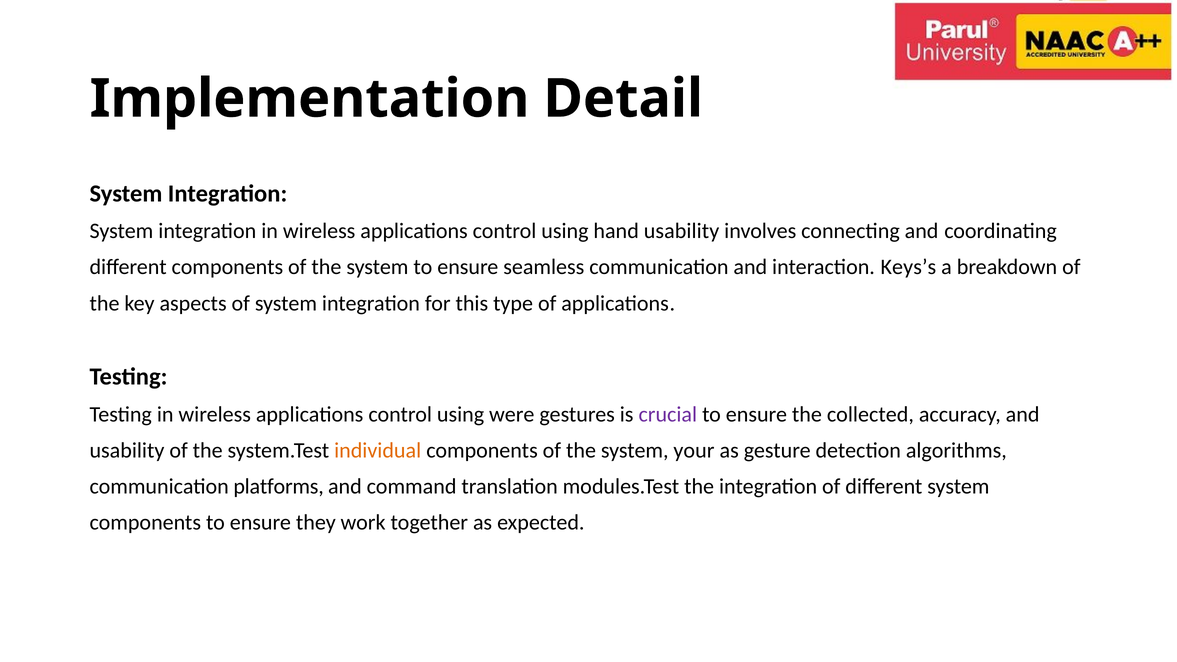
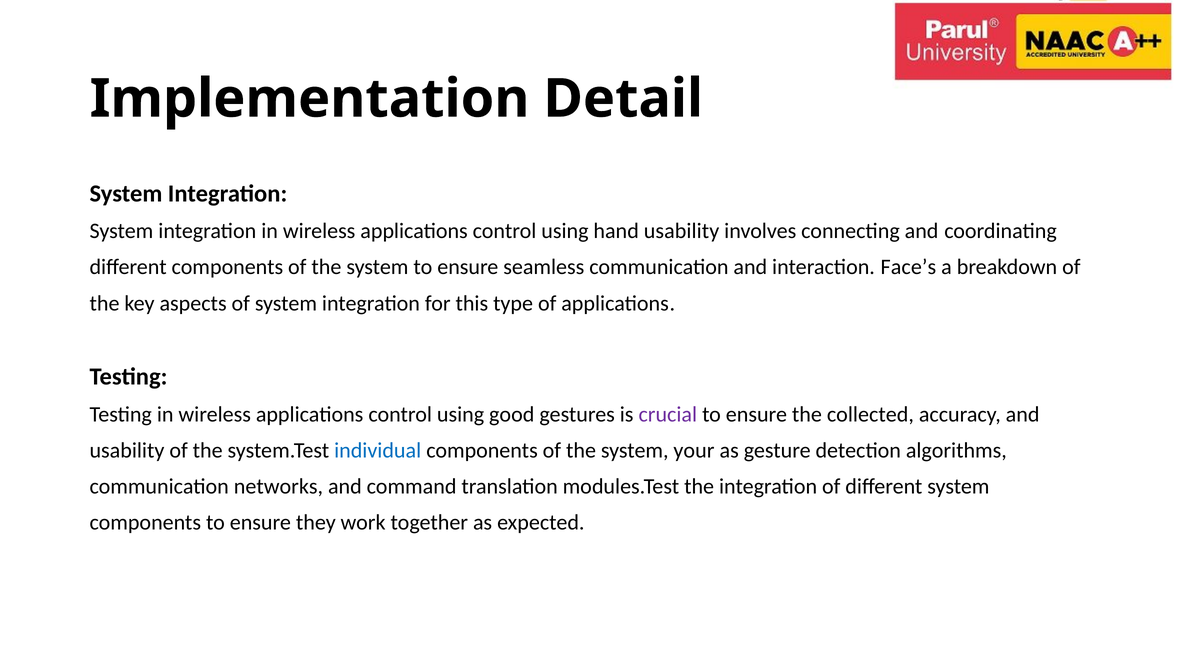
Keys’s: Keys’s -> Face’s
were: were -> good
individual colour: orange -> blue
platforms: platforms -> networks
